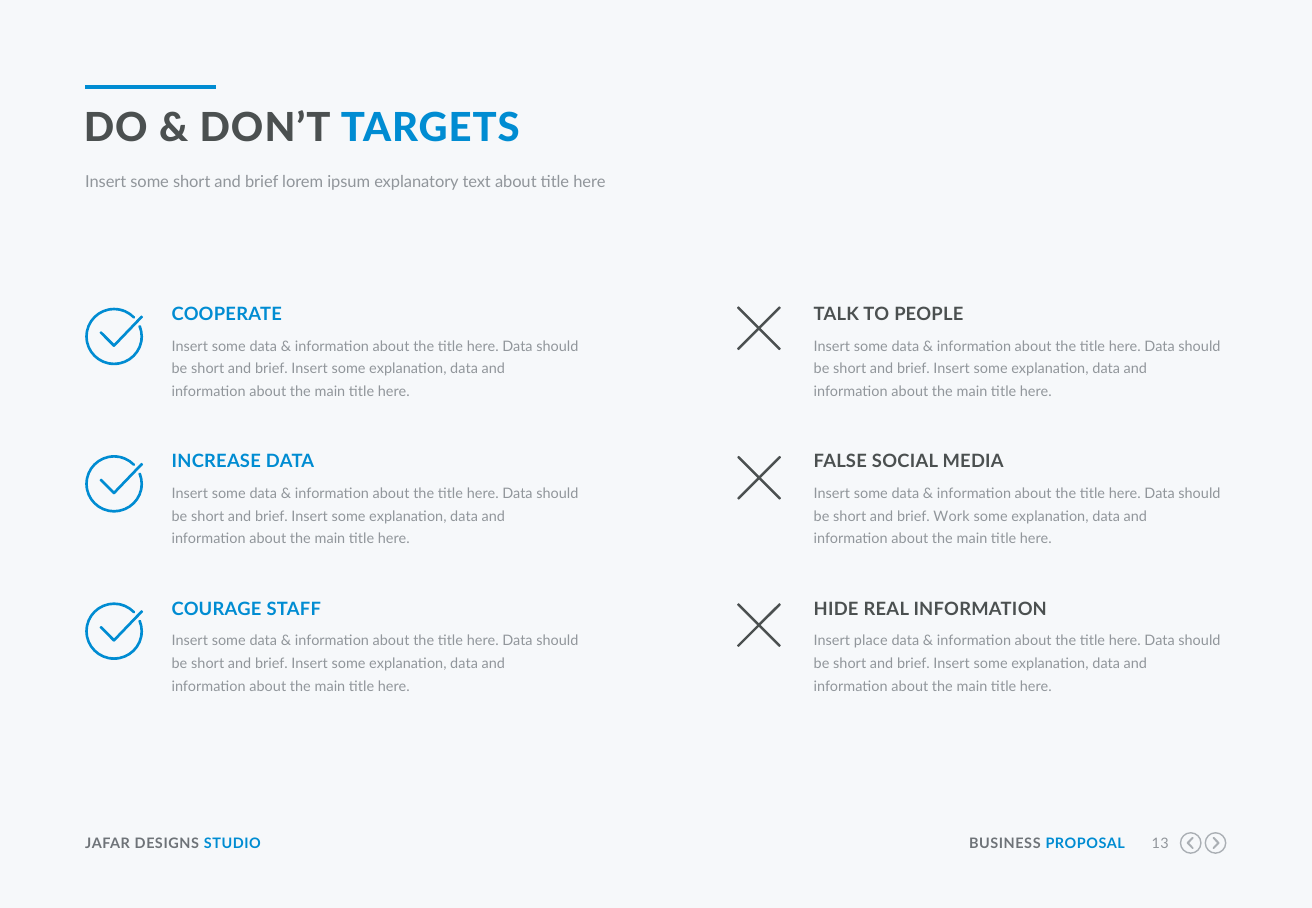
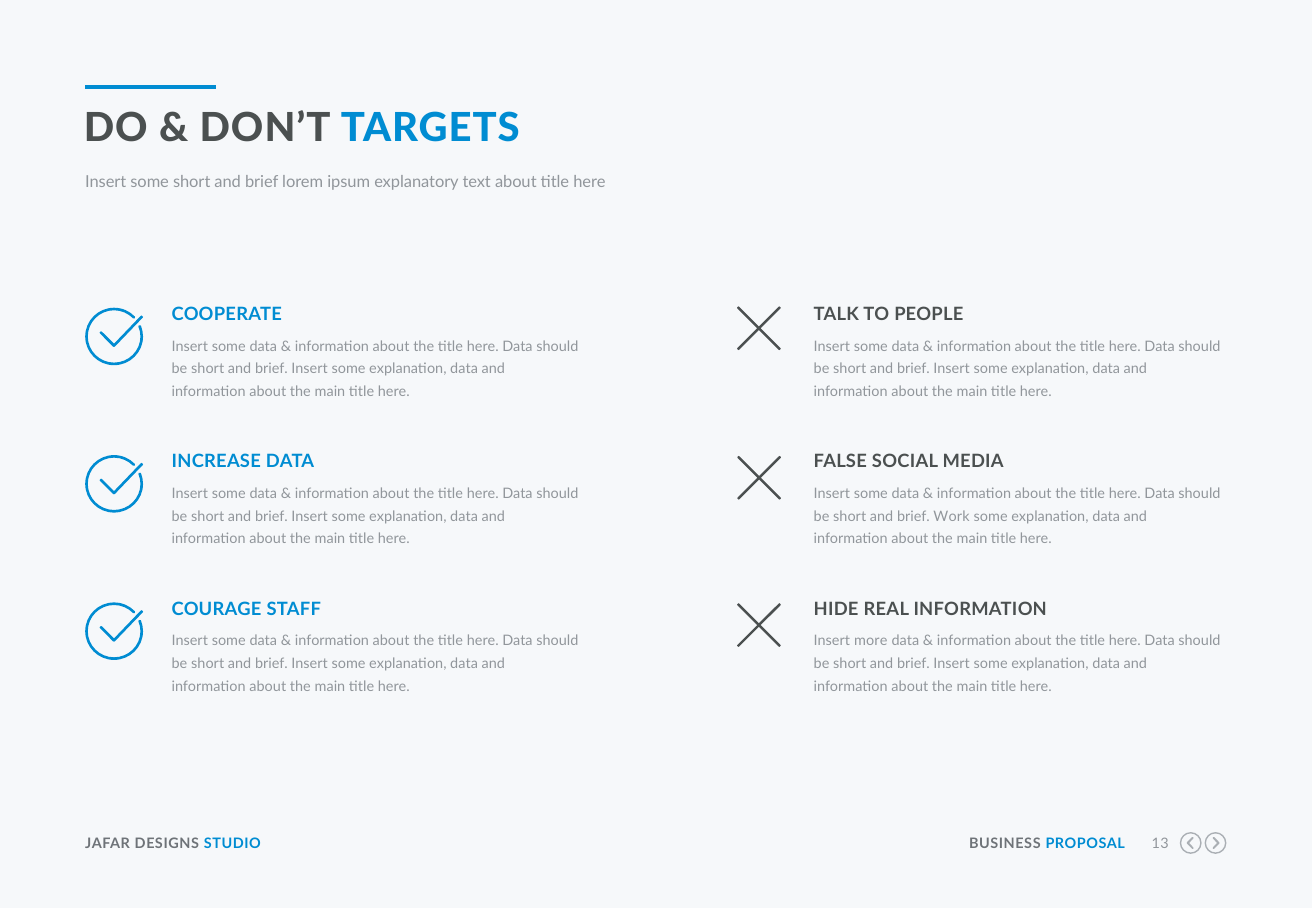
place: place -> more
